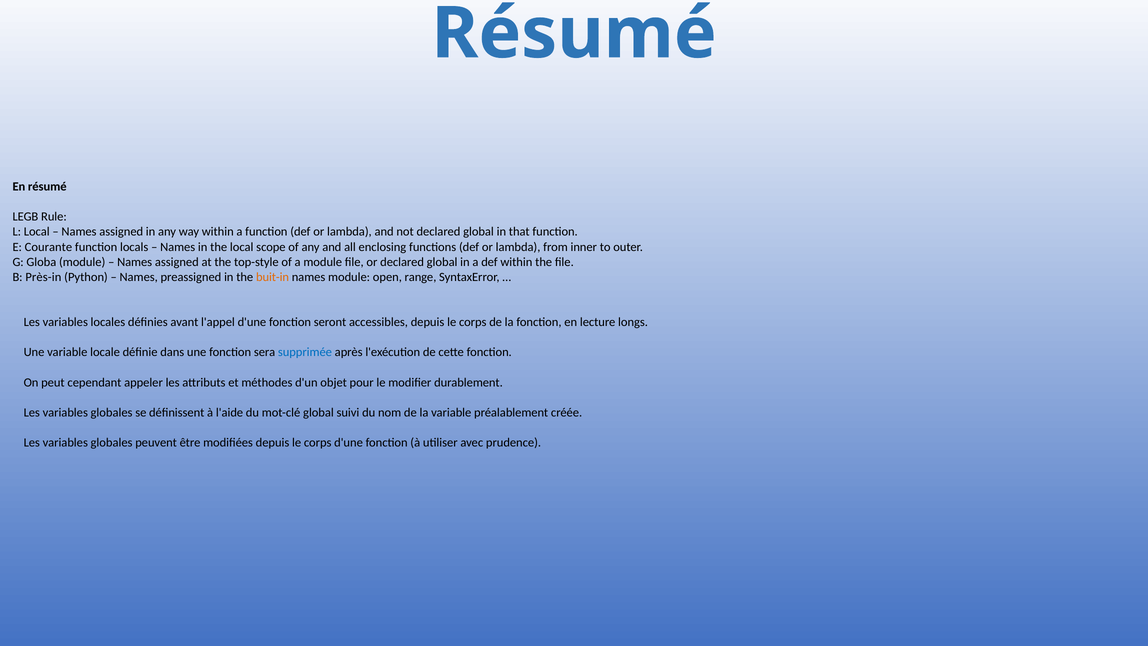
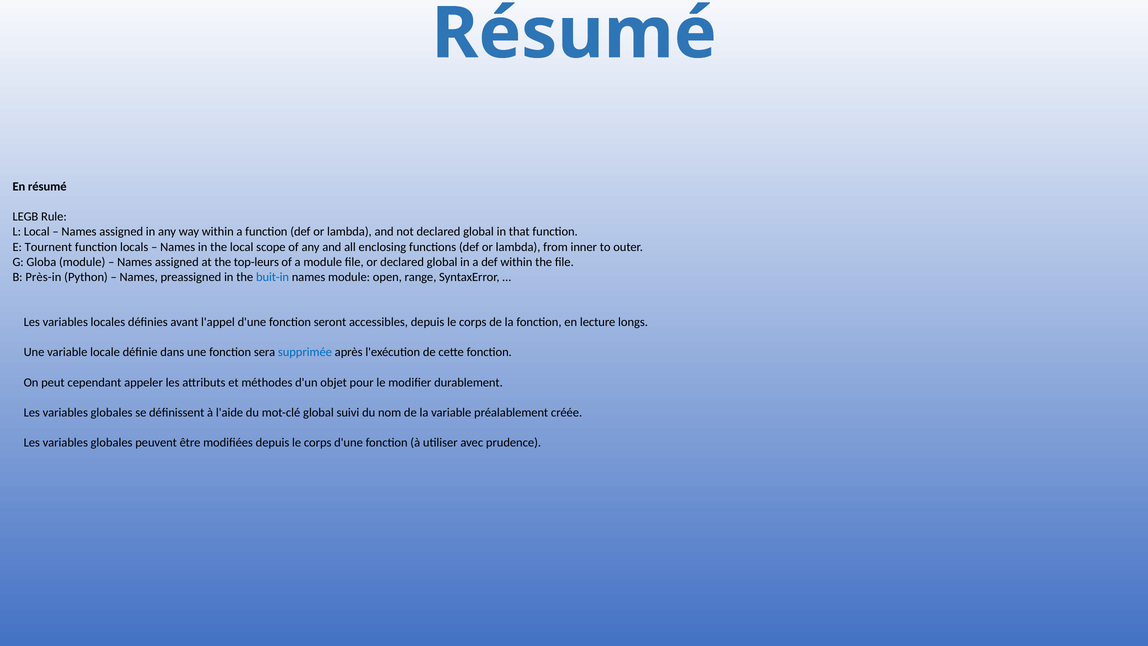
Courante: Courante -> Tournent
top-style: top-style -> top-leurs
buit-in colour: orange -> blue
